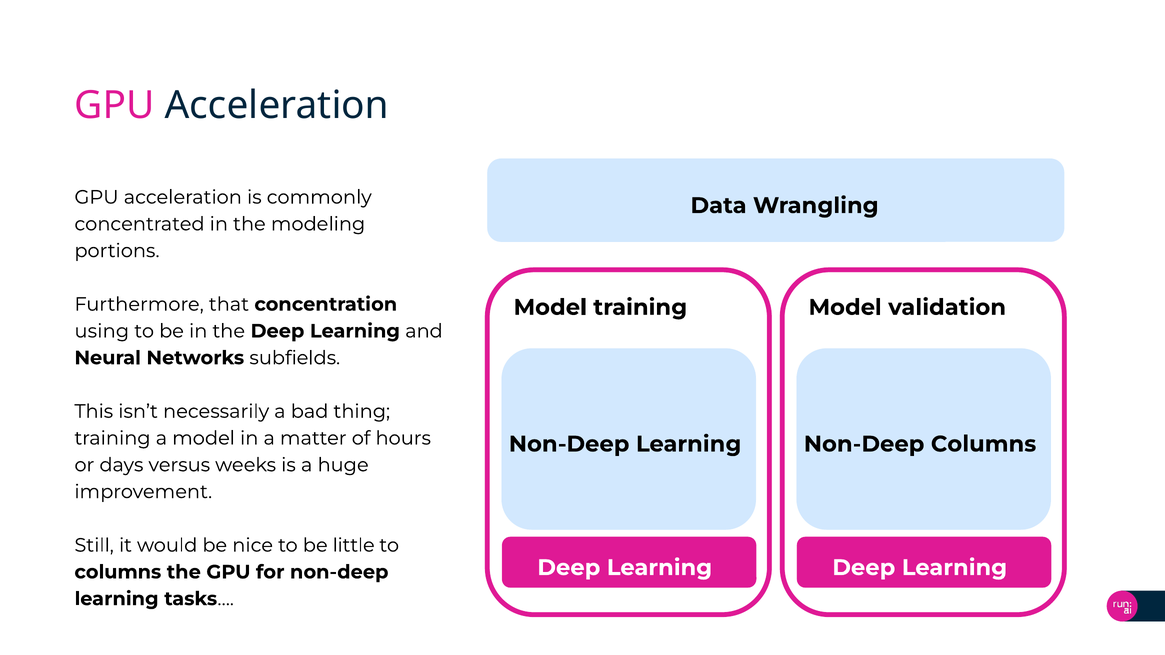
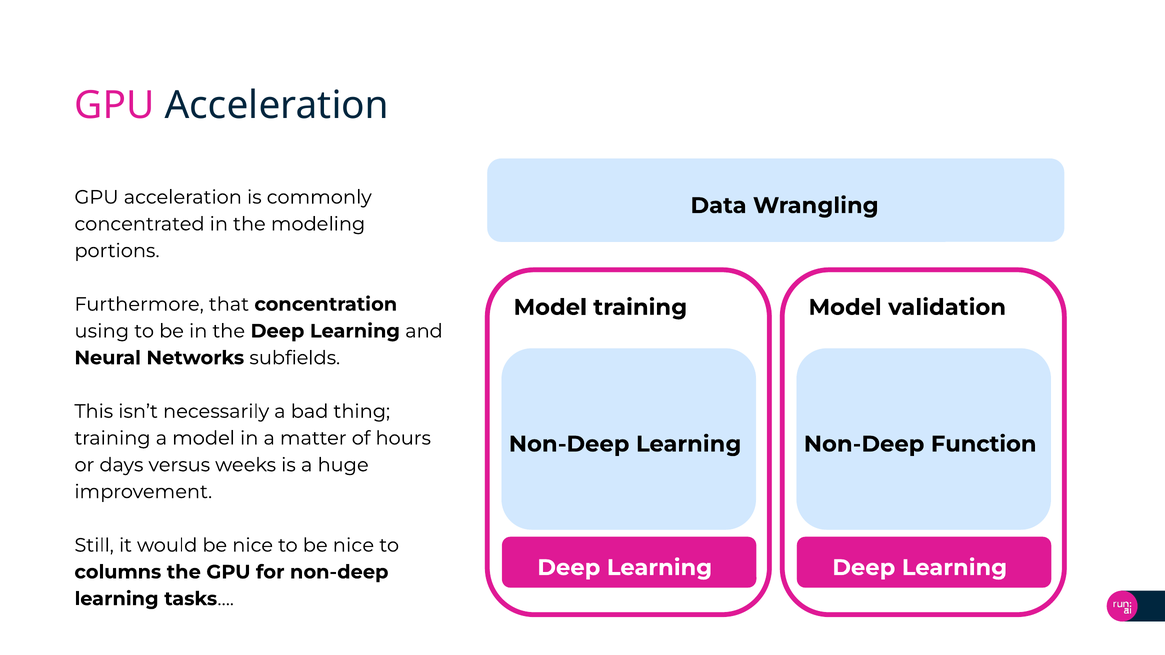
Non-Deep Columns: Columns -> Function
to be little: little -> nice
